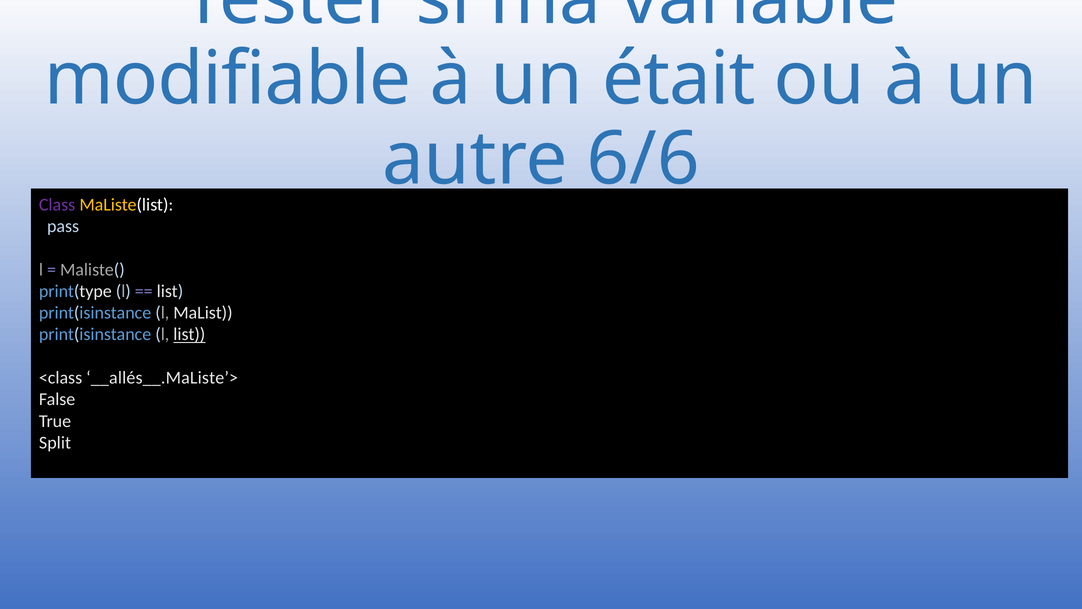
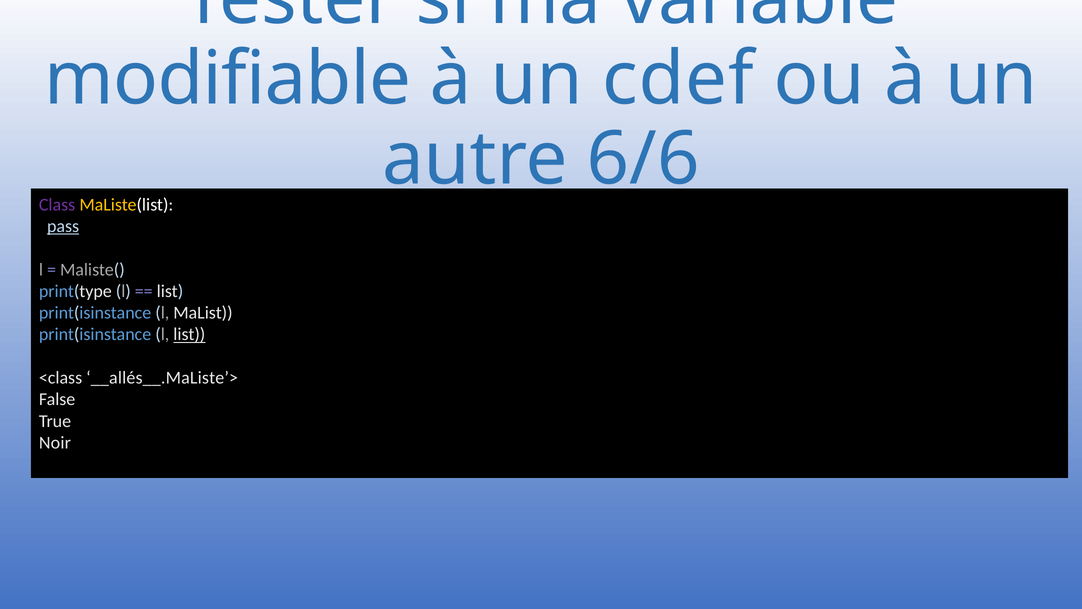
était: était -> cdef
pass underline: none -> present
Split: Split -> Noir
